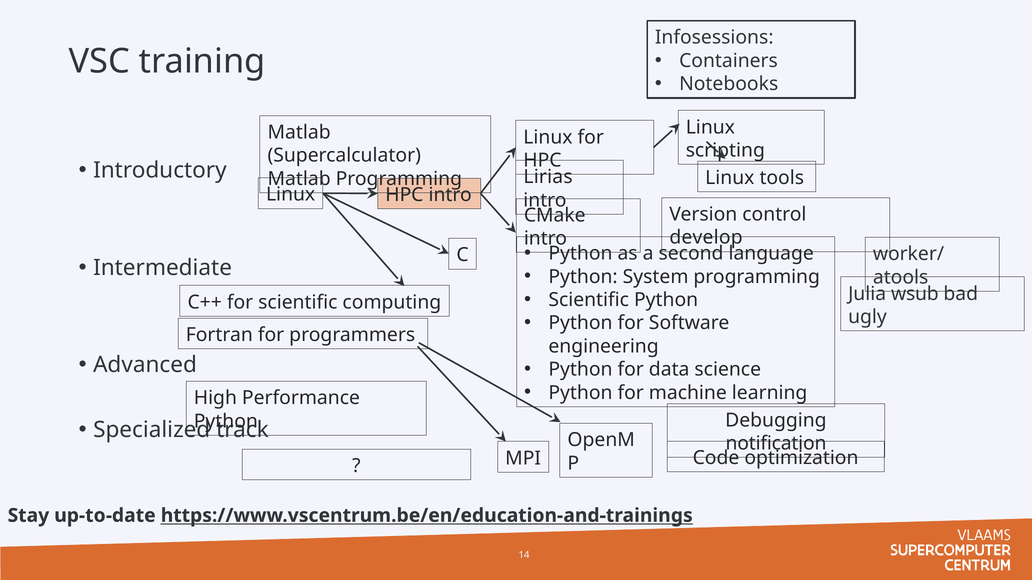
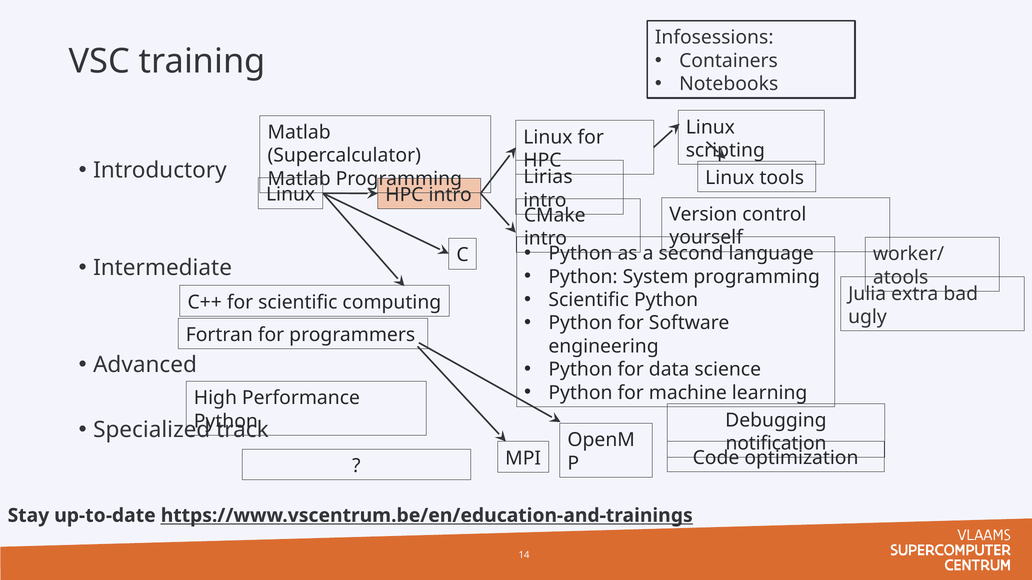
develop: develop -> yourself
wsub: wsub -> extra
